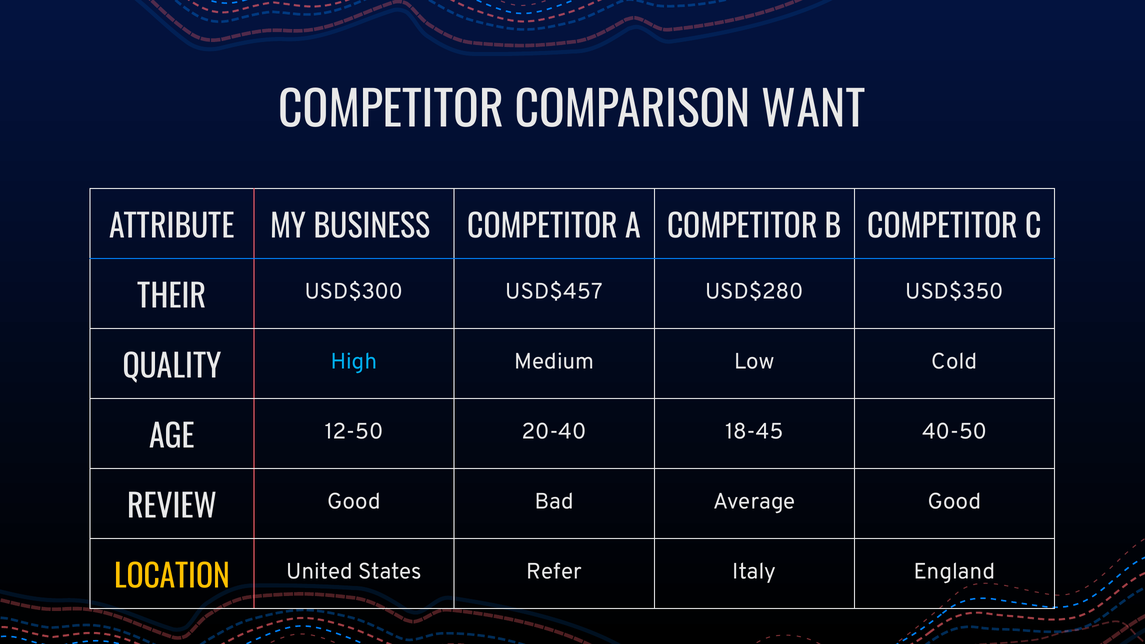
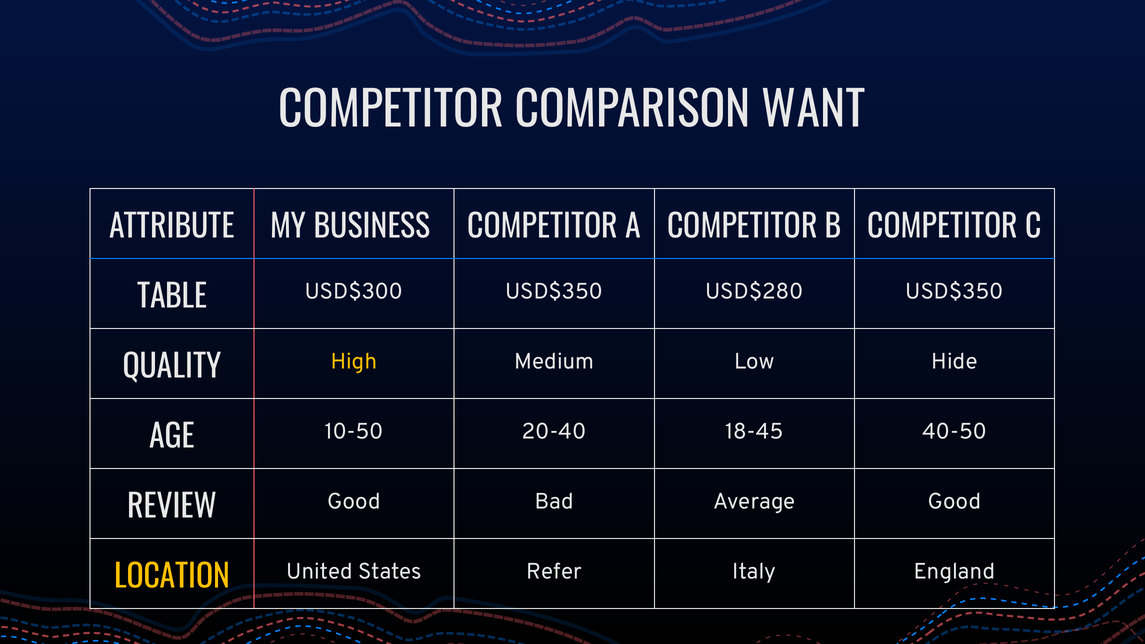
THEIR: THEIR -> TABLE
USD$300 USD$457: USD$457 -> USD$350
High colour: light blue -> yellow
Cold: Cold -> Hide
12-50: 12-50 -> 10-50
